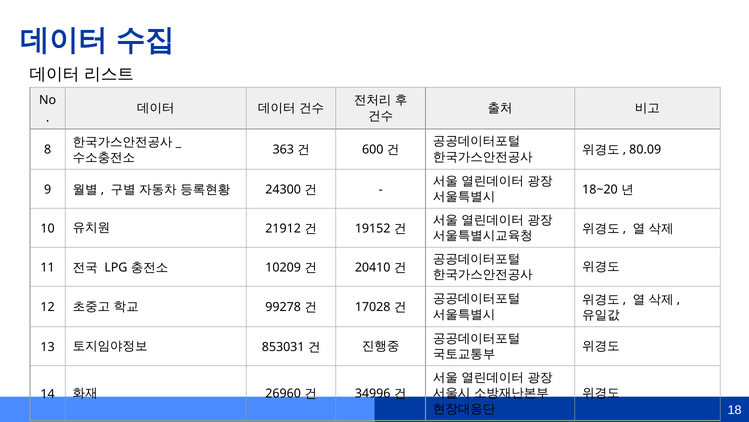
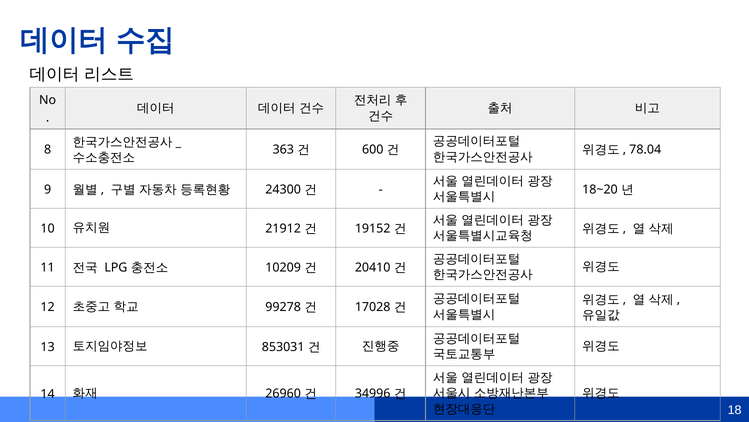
80.09: 80.09 -> 78.04
